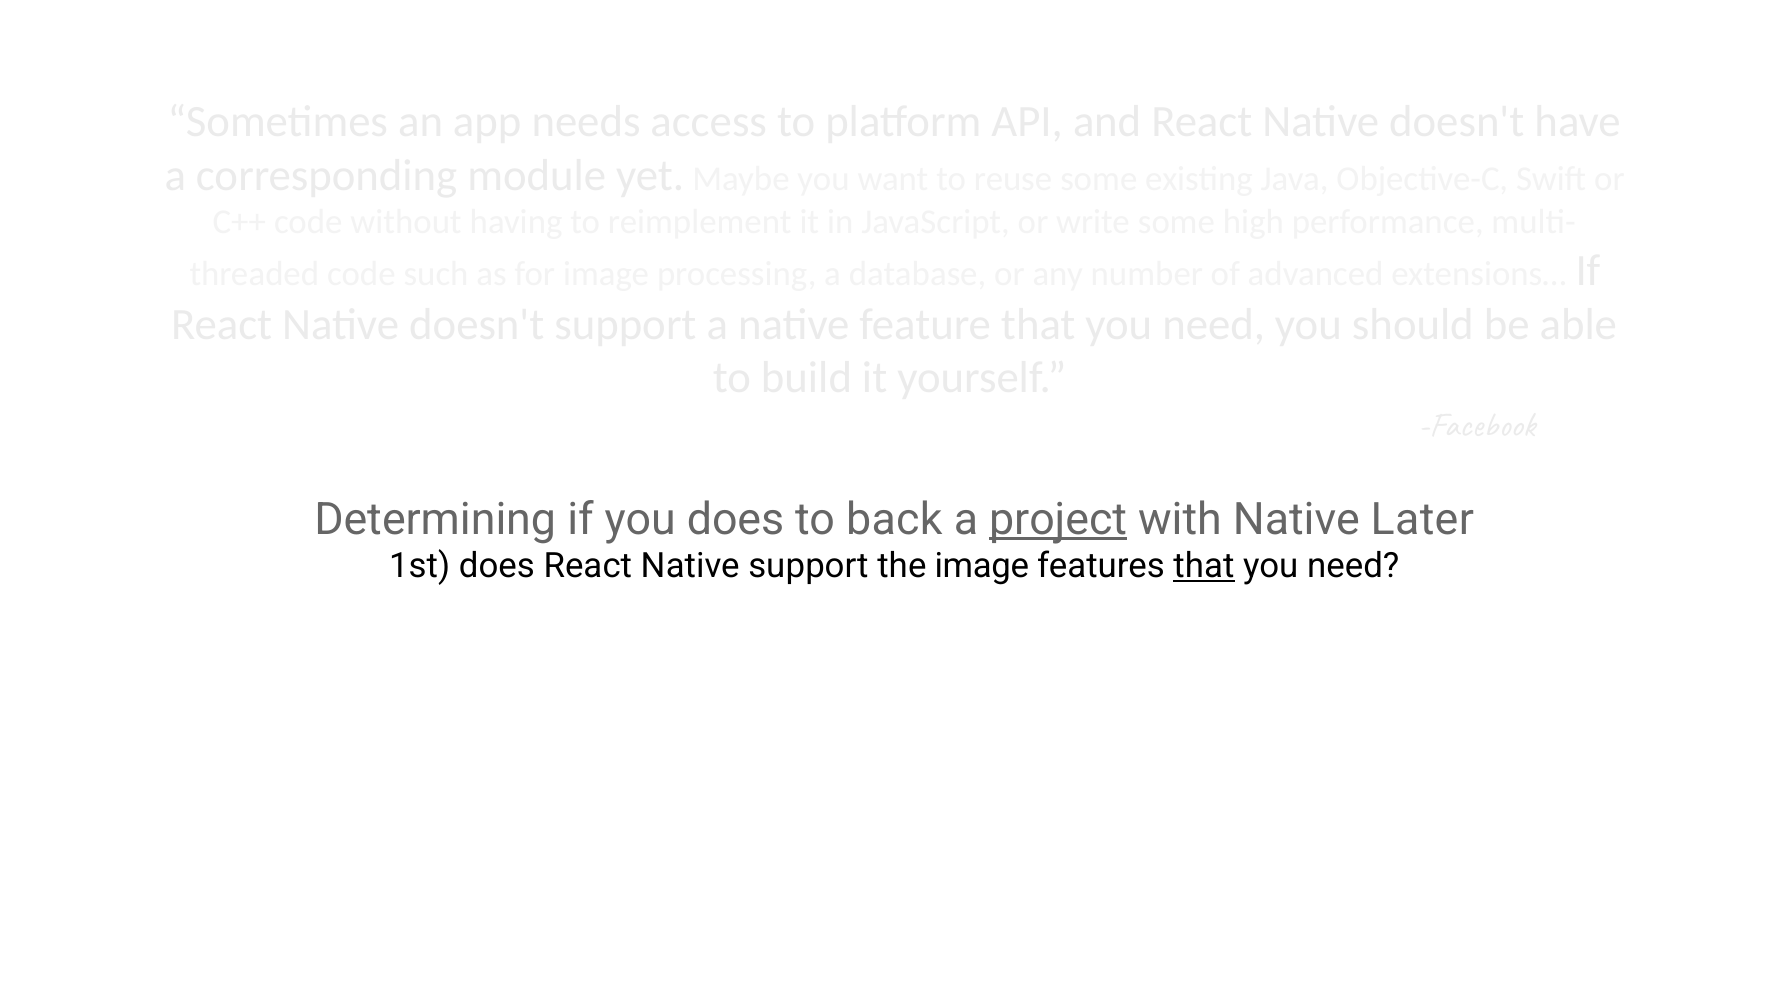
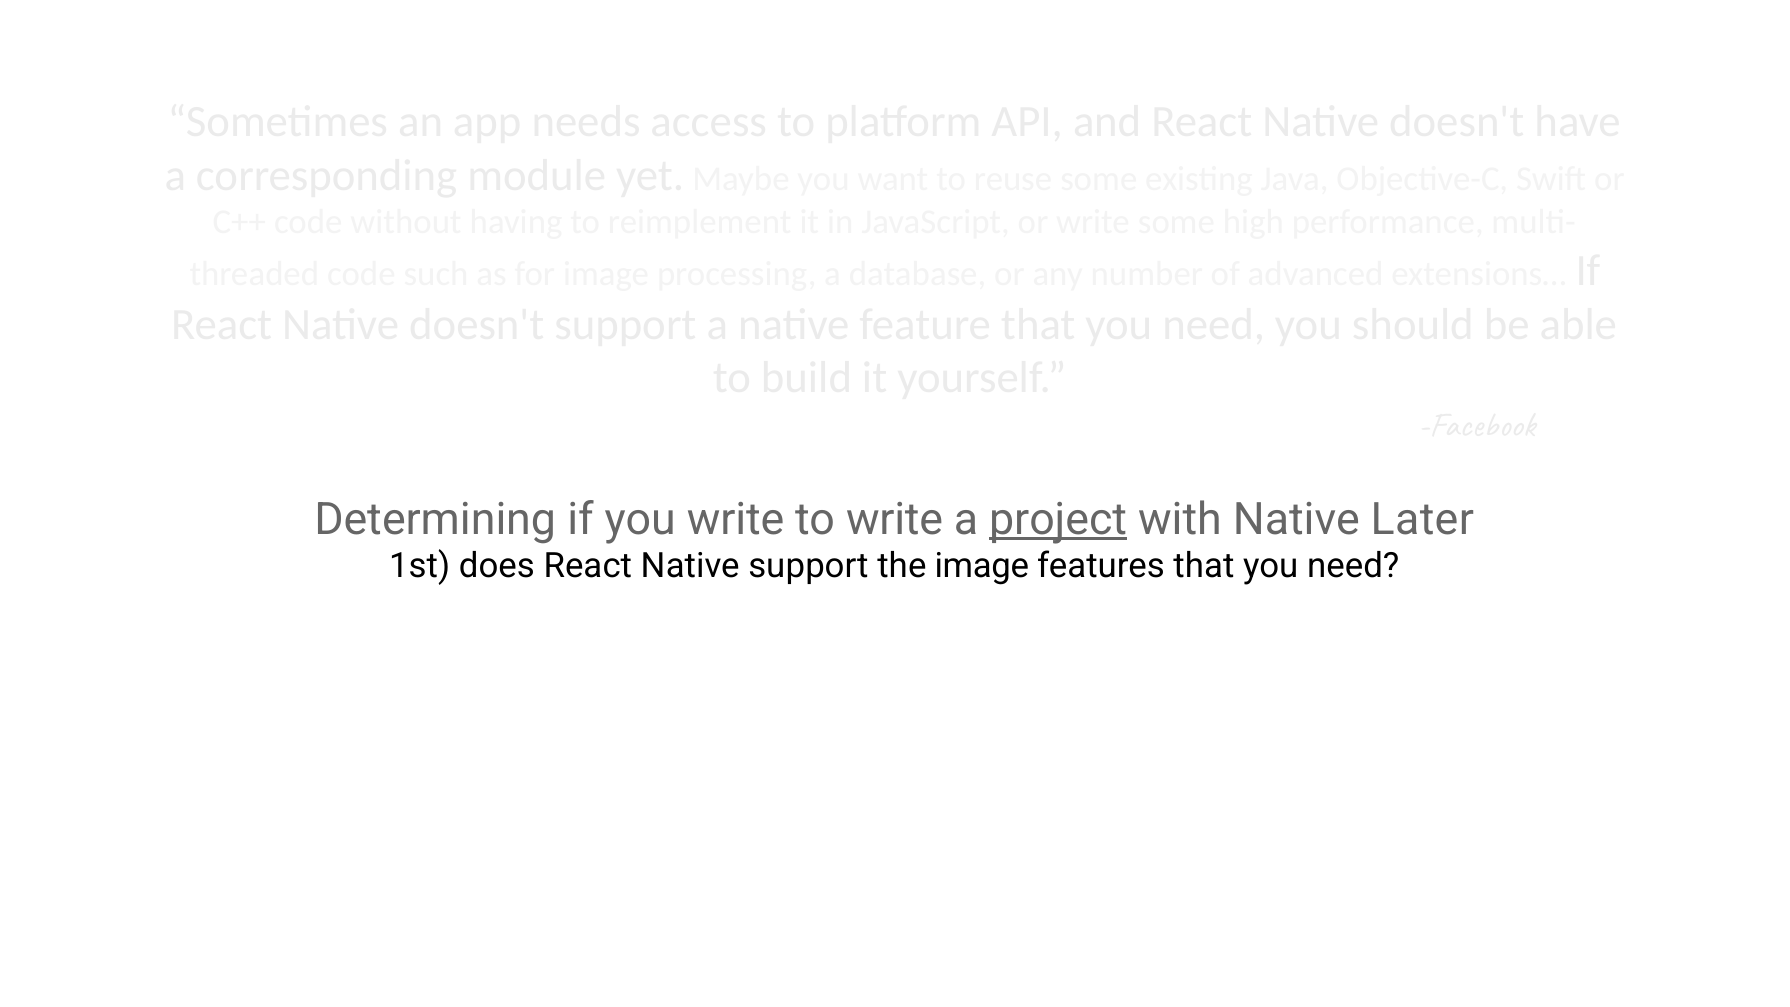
you does: does -> write
to back: back -> write
that at (1204, 566) underline: present -> none
